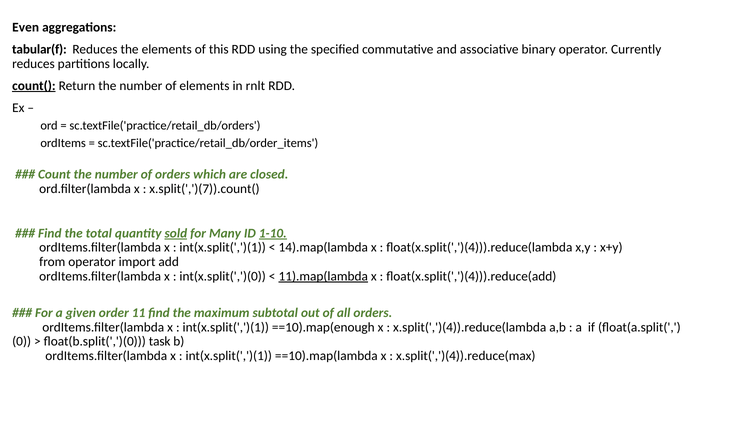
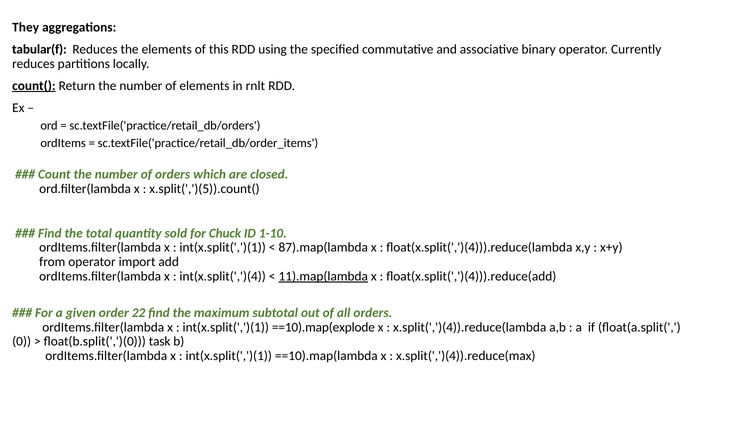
Even: Even -> They
x.split(',')(7)).count(: x.split(',')(7)).count( -> x.split(',')(5)).count(
sold underline: present -> none
Many: Many -> Chuck
1-10 underline: present -> none
14).map(lambda: 14).map(lambda -> 87).map(lambda
int(x.split(',')(0: int(x.split(',')(0 -> int(x.split(',')(4
11: 11 -> 22
==10).map(enough: ==10).map(enough -> ==10).map(explode
